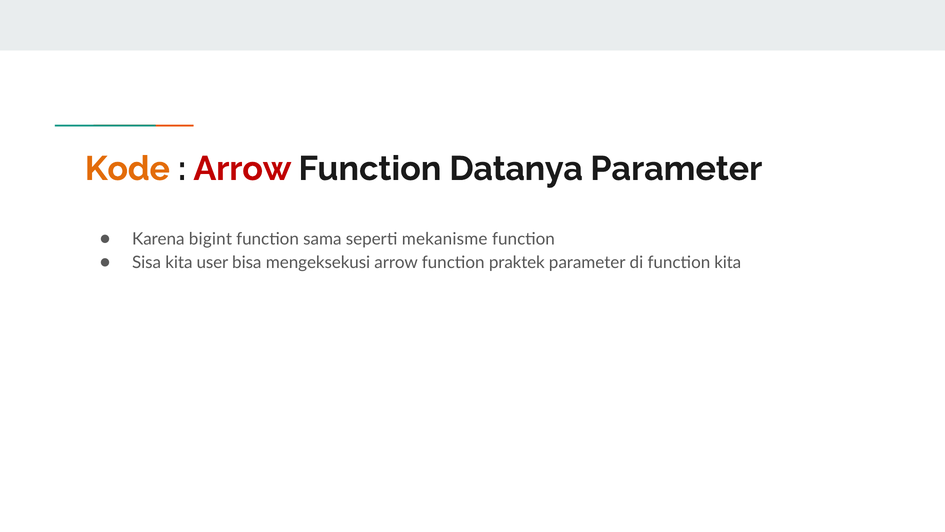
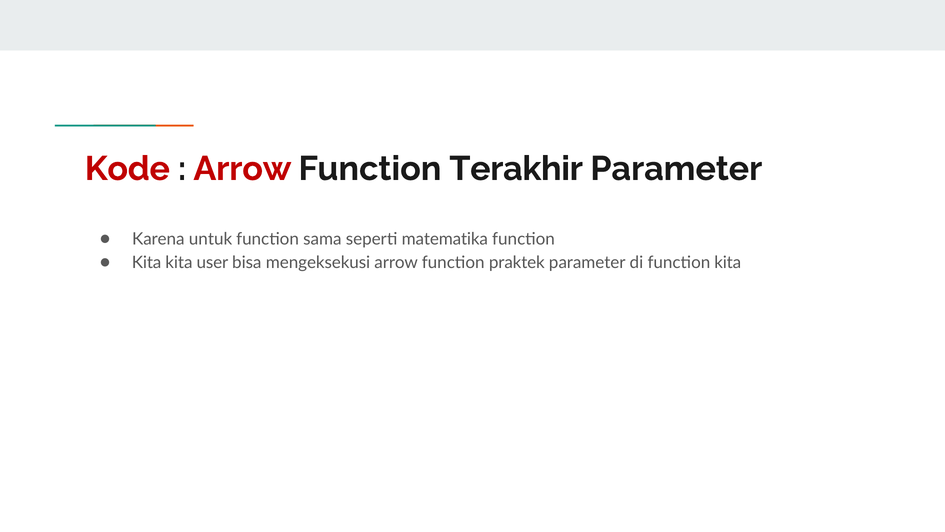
Kode colour: orange -> red
Datanya: Datanya -> Terakhir
bigint: bigint -> untuk
mekanisme: mekanisme -> matematika
Sisa at (147, 262): Sisa -> Kita
